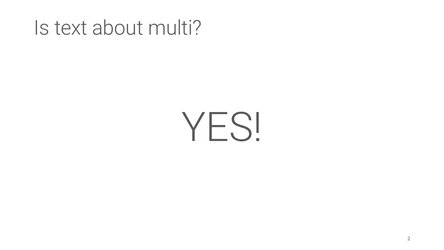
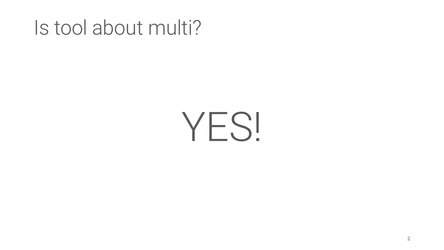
text: text -> tool
